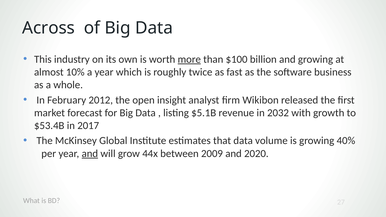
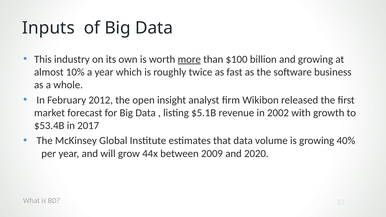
Across: Across -> Inputs
2032: 2032 -> 2002
and at (90, 154) underline: present -> none
